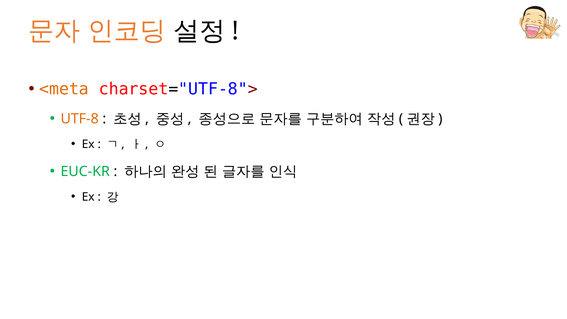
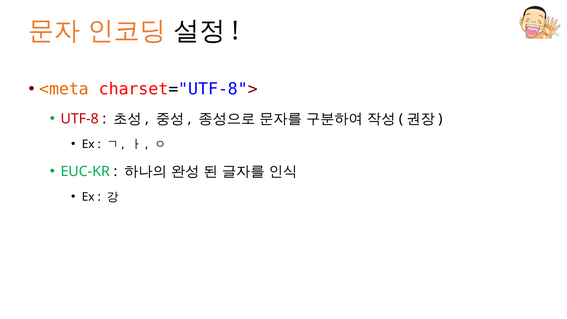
UTF-8 colour: orange -> red
